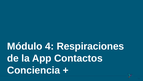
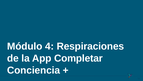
Contactos: Contactos -> Completar
